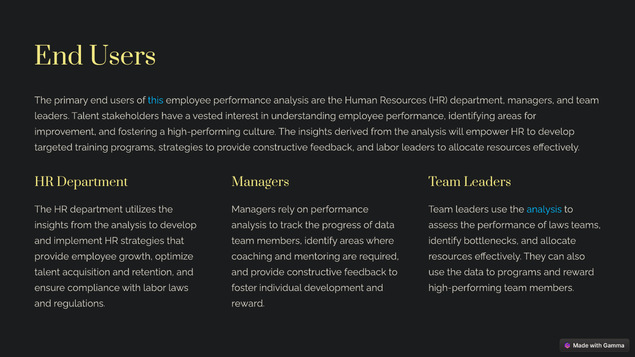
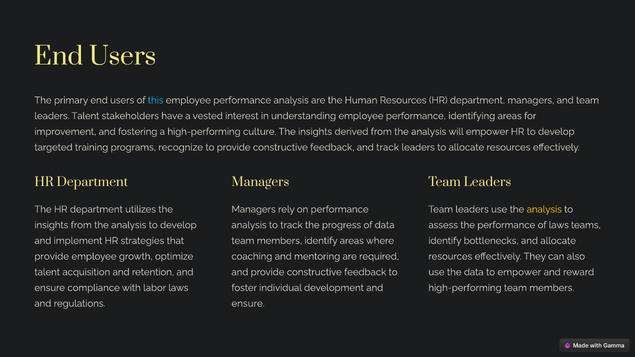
programs strategies: strategies -> recognize
and labor: labor -> track
analysis at (544, 209) colour: light blue -> yellow
to programs: programs -> empower
reward at (248, 304): reward -> ensure
